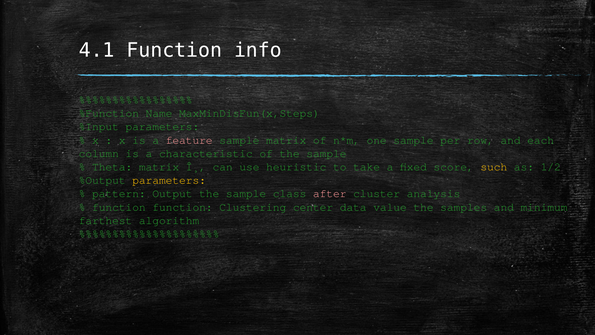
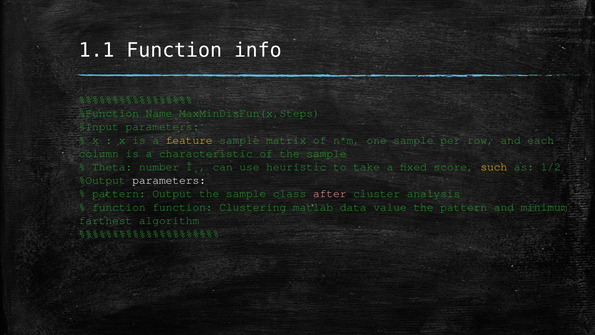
4.1: 4.1 -> 1.1
feature colour: pink -> yellow
Theta matrix: matrix -> number
parameters at (169, 180) colour: yellow -> white
center: center -> matlab
the samples: samples -> pattern
